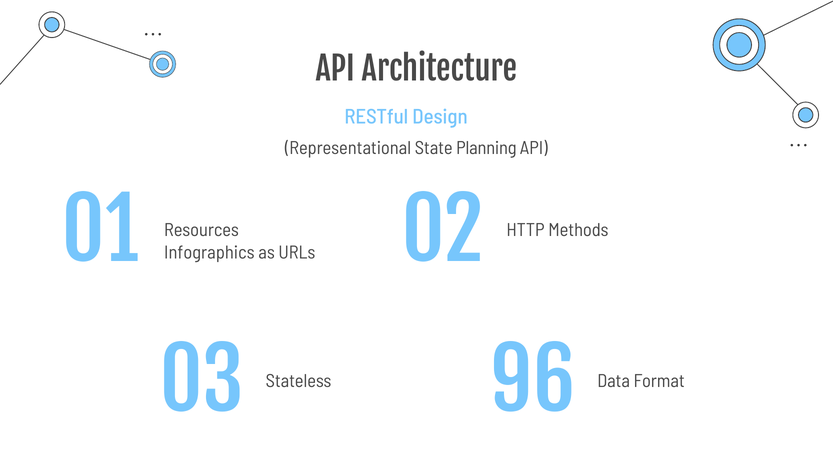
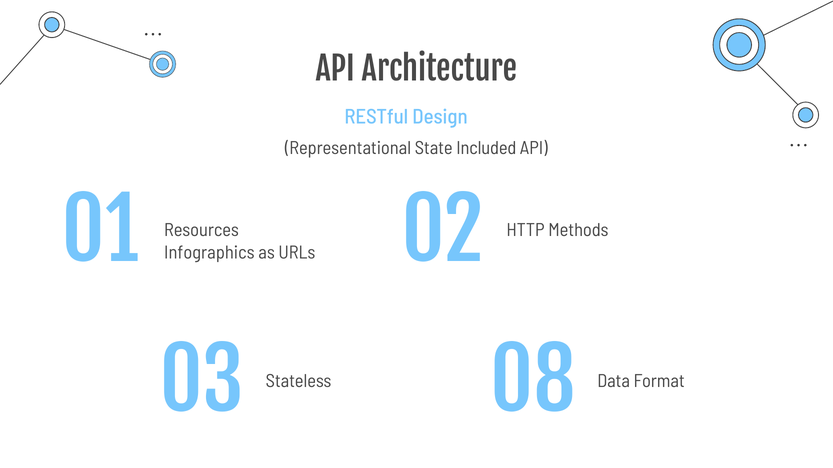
Planning: Planning -> Included
96: 96 -> 08
